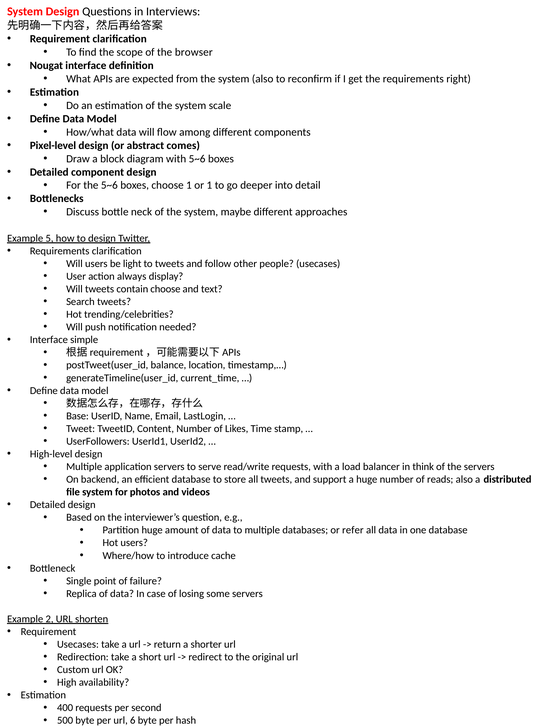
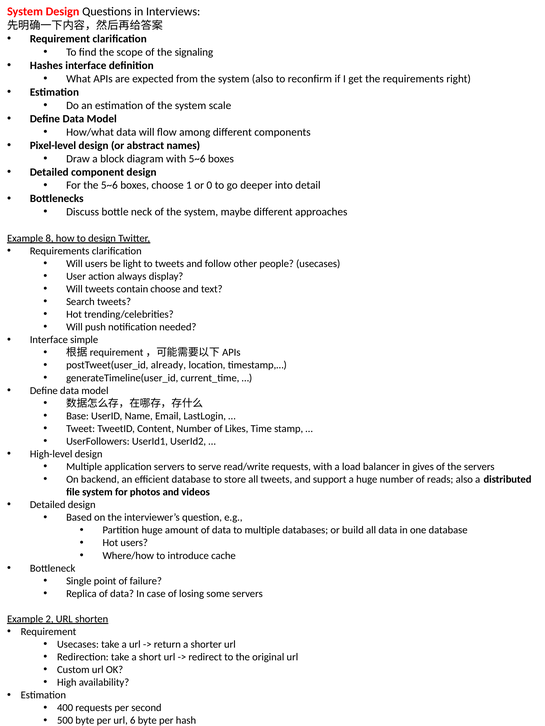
browser: browser -> signaling
Nougat: Nougat -> Hashes
comes: comes -> names
or 1: 1 -> 0
5: 5 -> 8
balance: balance -> already
think: think -> gives
refer: refer -> build
